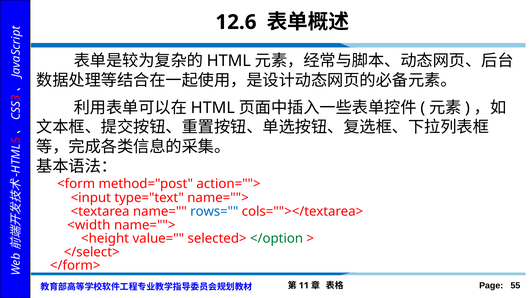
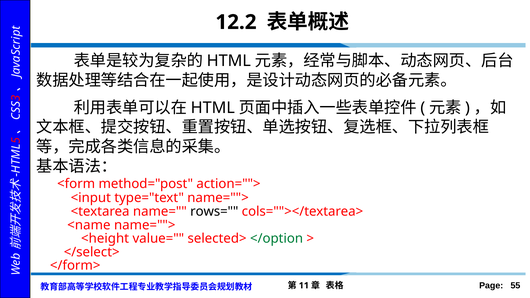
12.6: 12.6 -> 12.2
rows= colour: blue -> black
<width: <width -> <name
